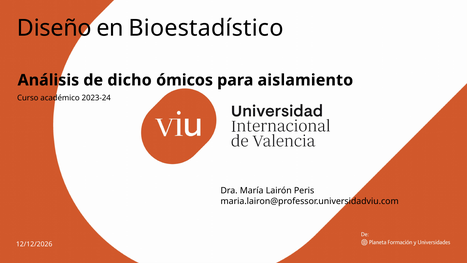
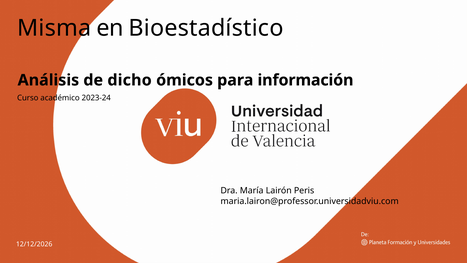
Diseño: Diseño -> Misma
aislamiento: aislamiento -> información
